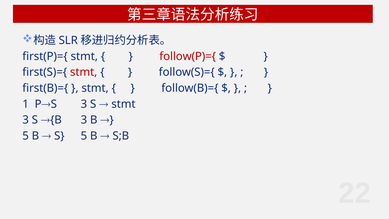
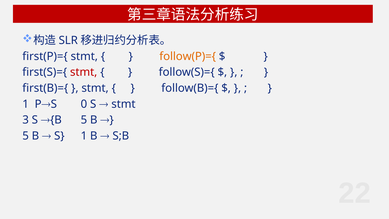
follow(P)={ colour: red -> orange
S 3: 3 -> 0
B 3: 3 -> 5
S 5: 5 -> 1
